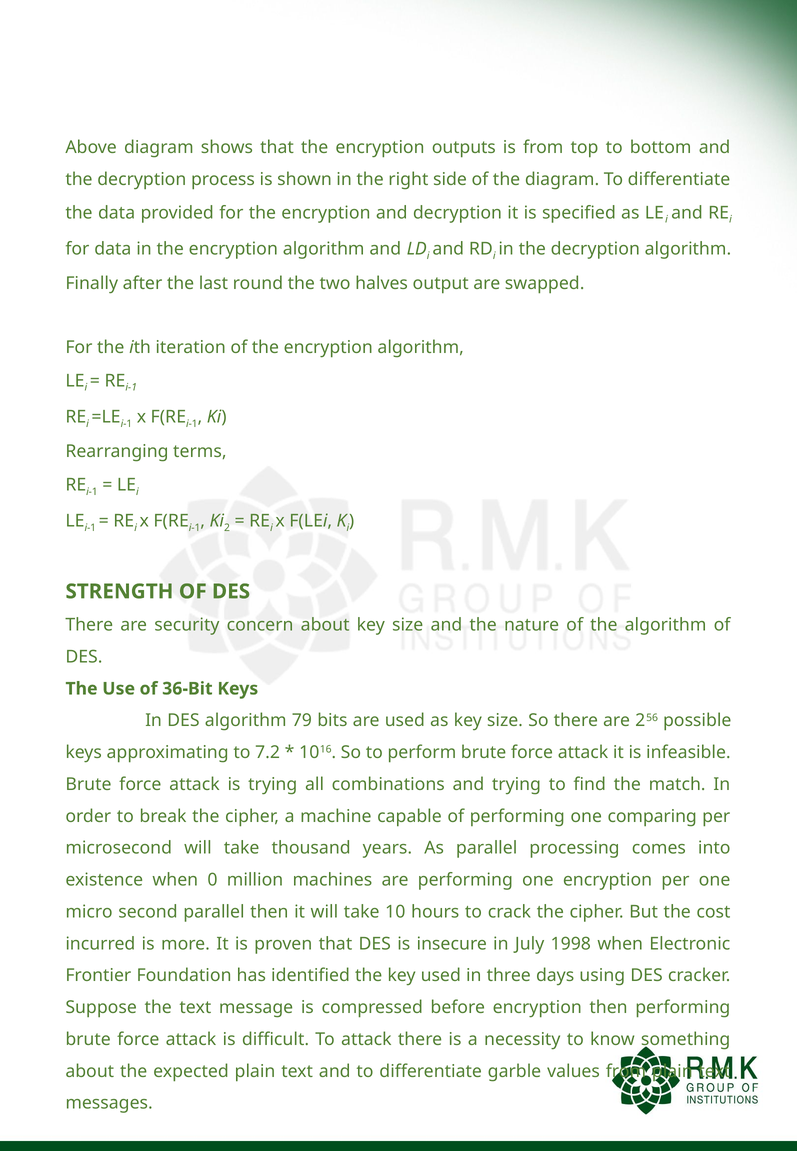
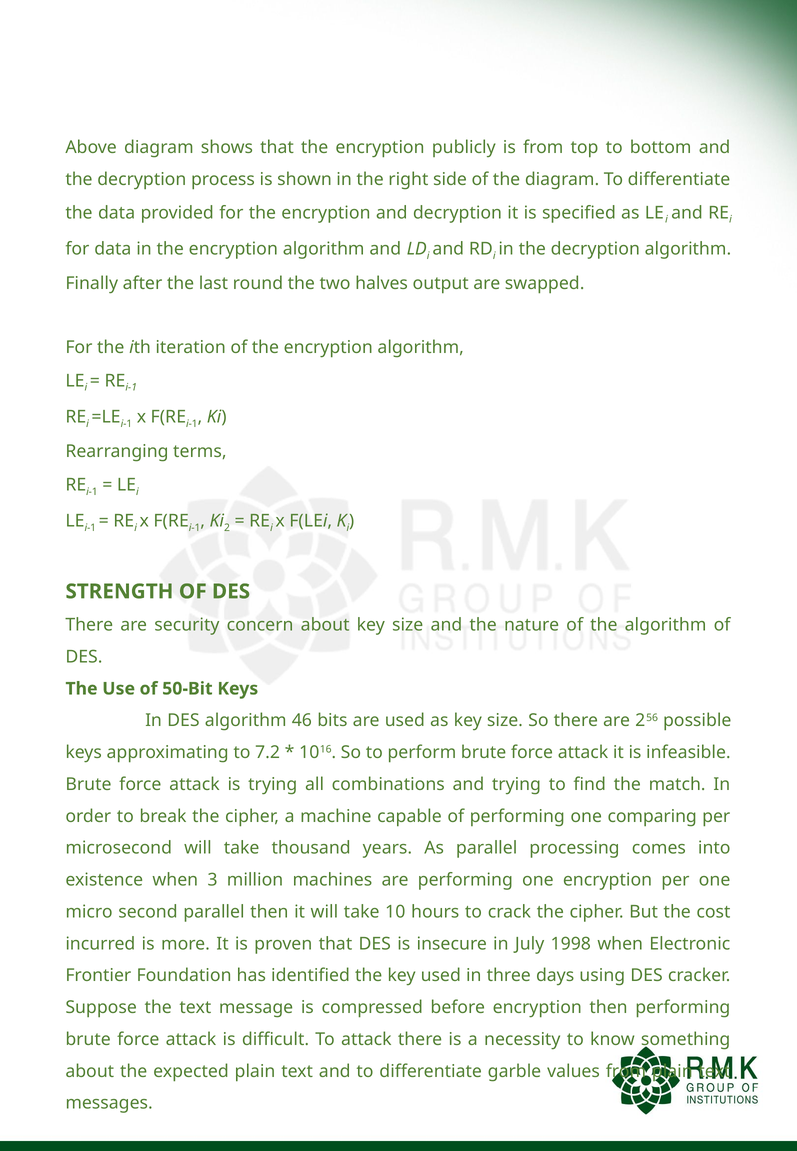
outputs: outputs -> publicly
36-Bit: 36-Bit -> 50-Bit
79: 79 -> 46
0: 0 -> 3
